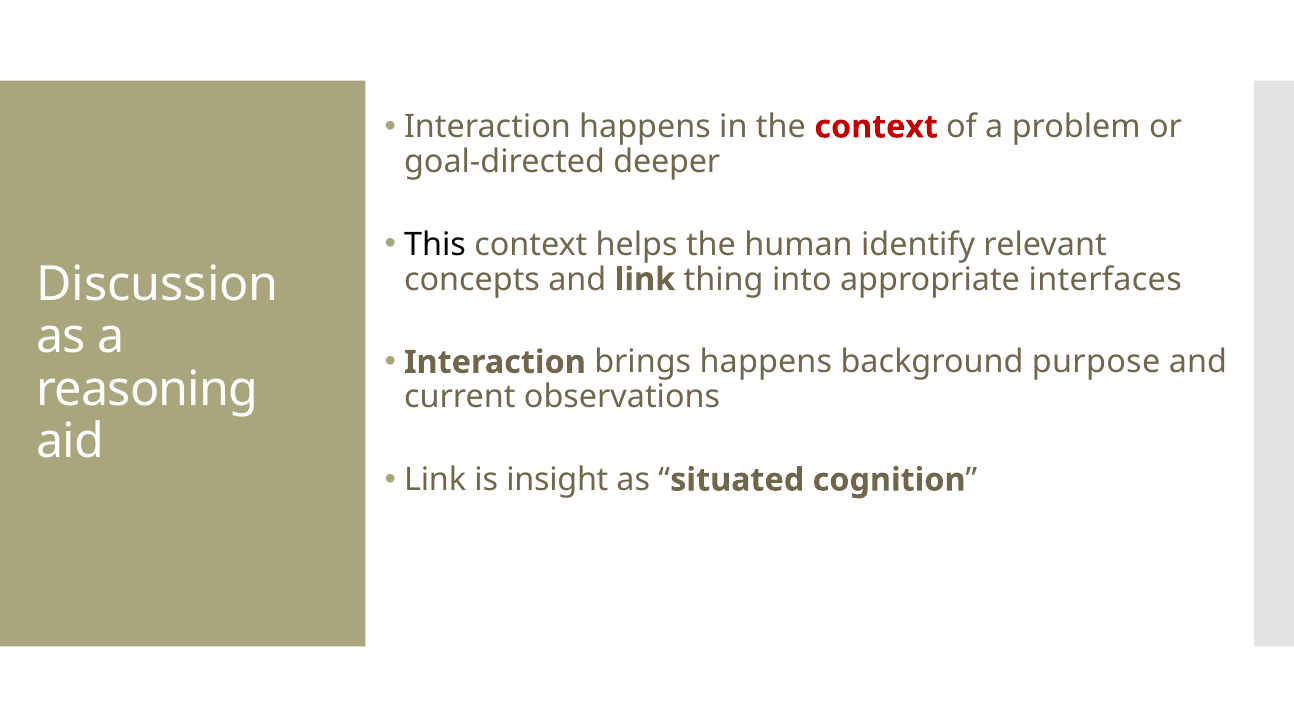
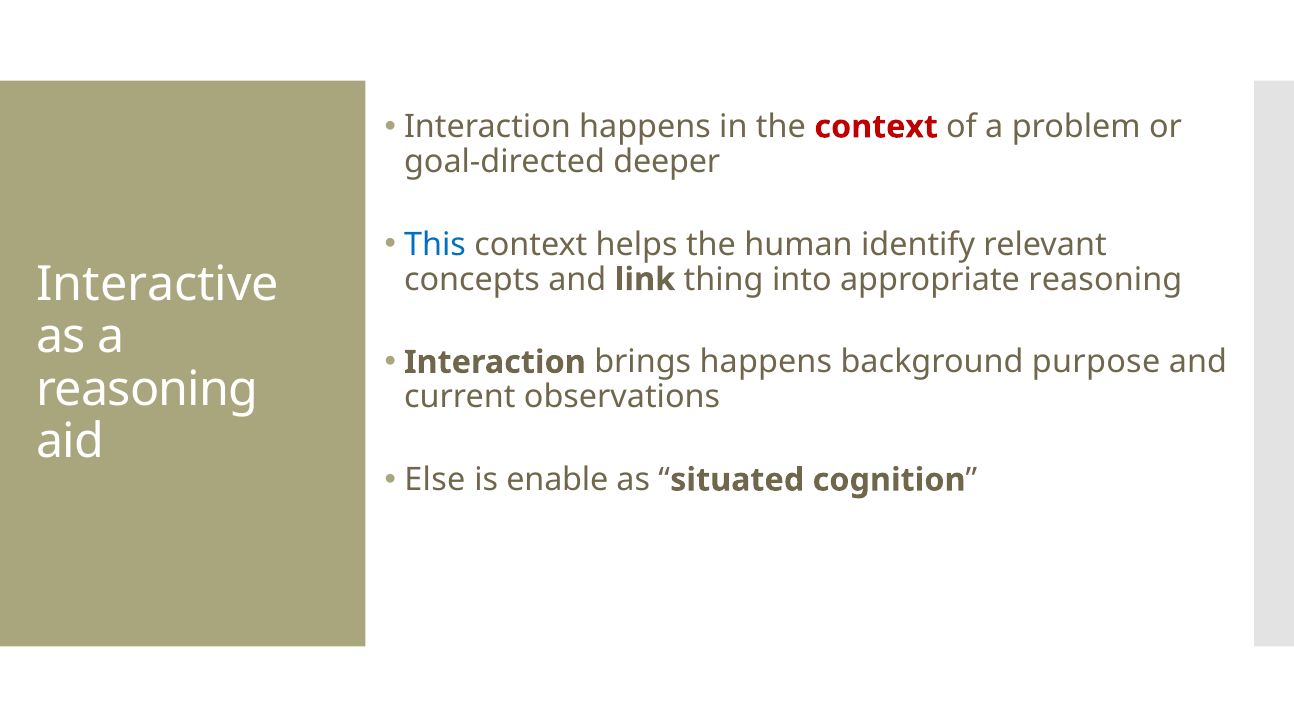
This colour: black -> blue
appropriate interfaces: interfaces -> reasoning
Discussion: Discussion -> Interactive
Link at (435, 480): Link -> Else
insight: insight -> enable
